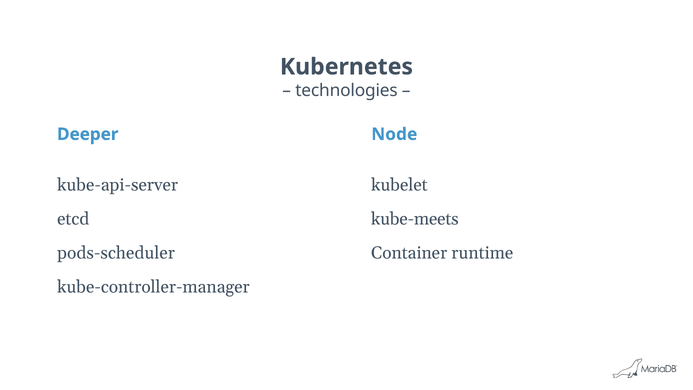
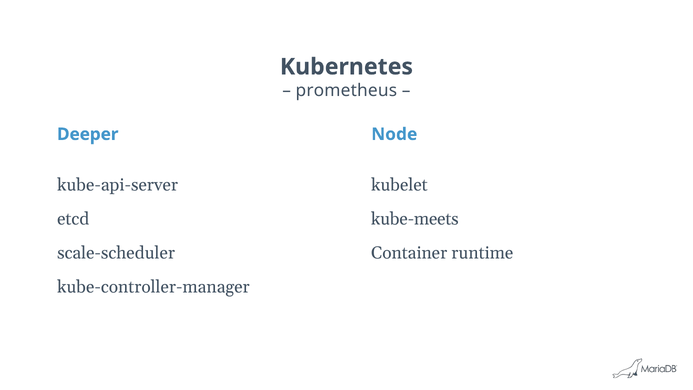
technologies: technologies -> prometheus
pods-scheduler: pods-scheduler -> scale-scheduler
